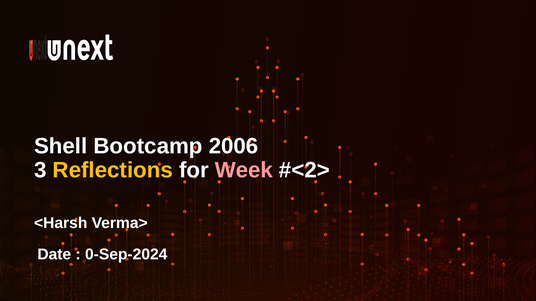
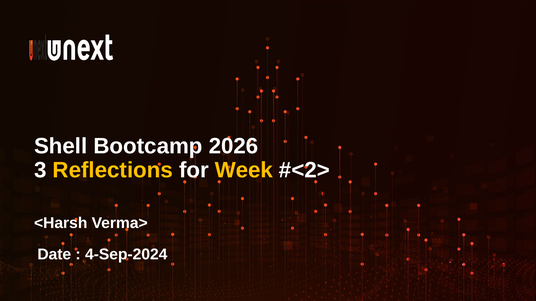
2006: 2006 -> 2026
Week colour: pink -> yellow
0-Sep-2024: 0-Sep-2024 -> 4-Sep-2024
